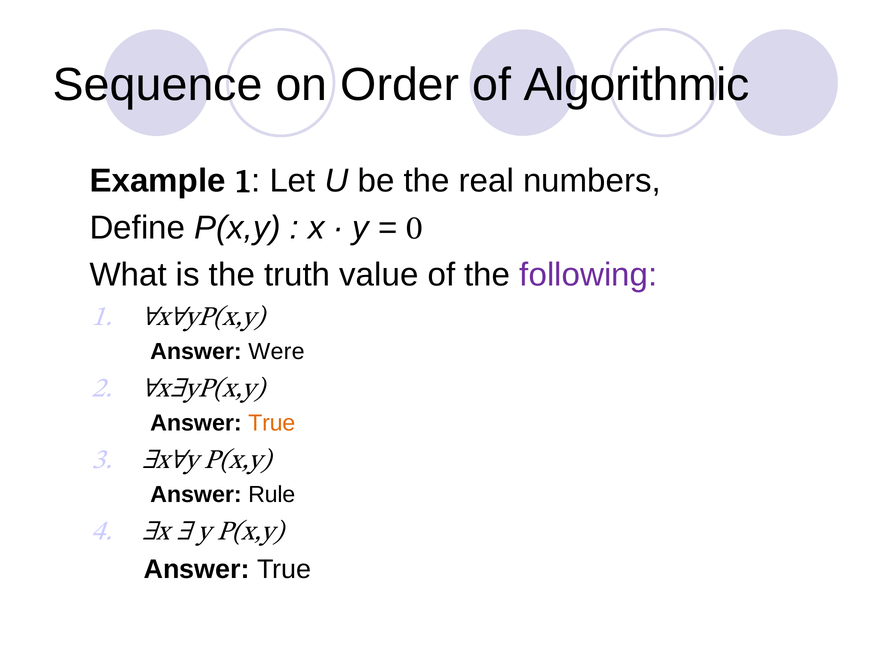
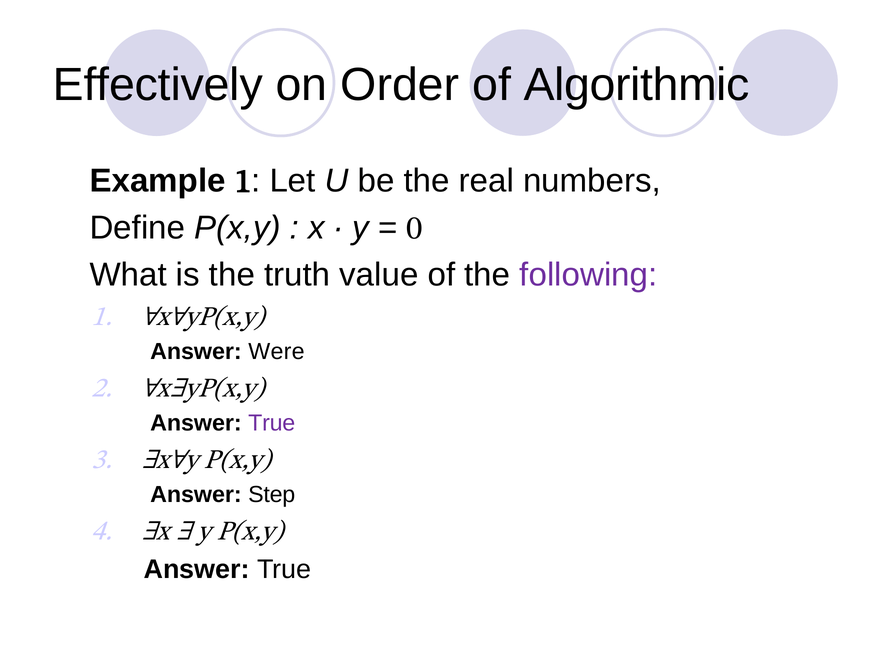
Sequence: Sequence -> Effectively
True at (272, 423) colour: orange -> purple
Rule: Rule -> Step
